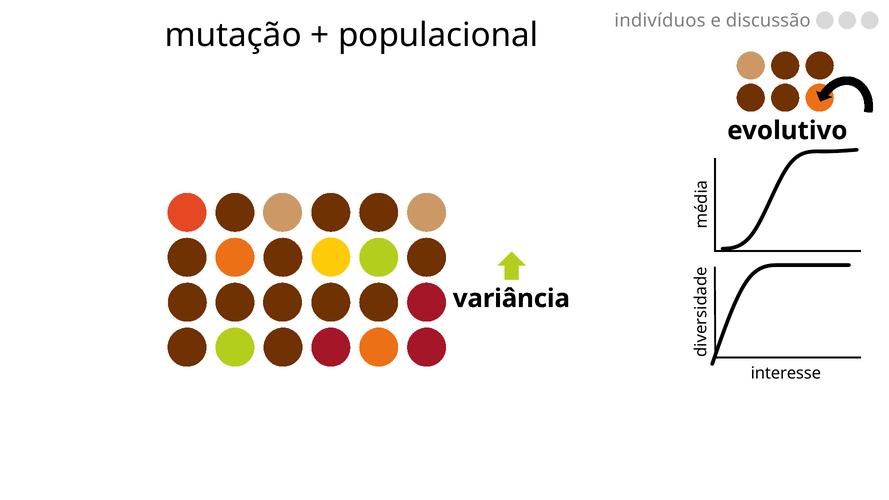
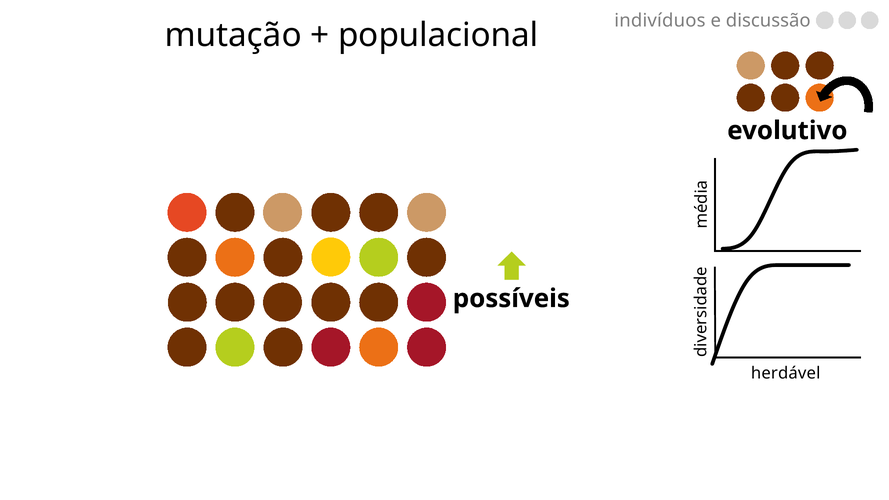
variância: variância -> possíveis
interesse: interesse -> herdável
